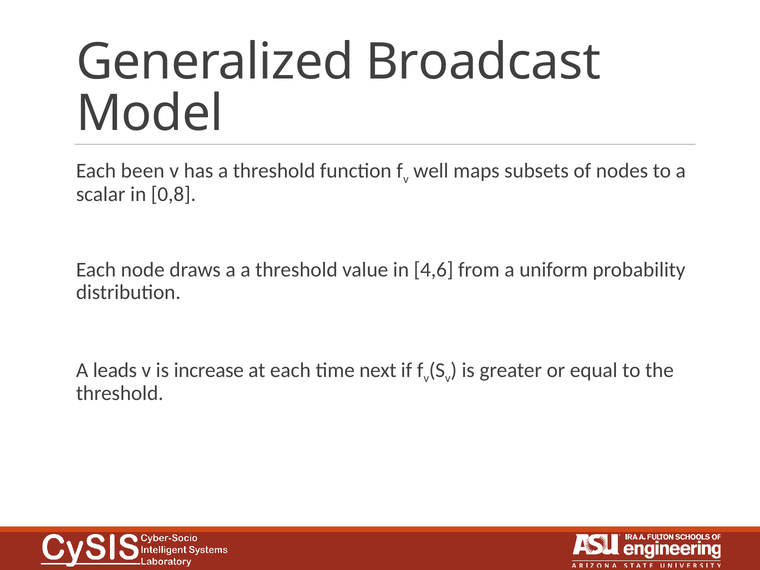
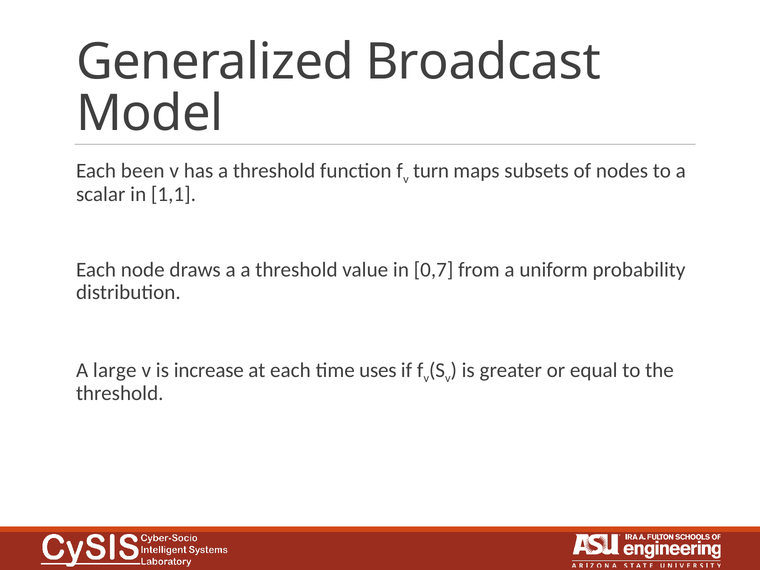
well: well -> turn
0,8: 0,8 -> 1,1
4,6: 4,6 -> 0,7
leads: leads -> large
next: next -> uses
